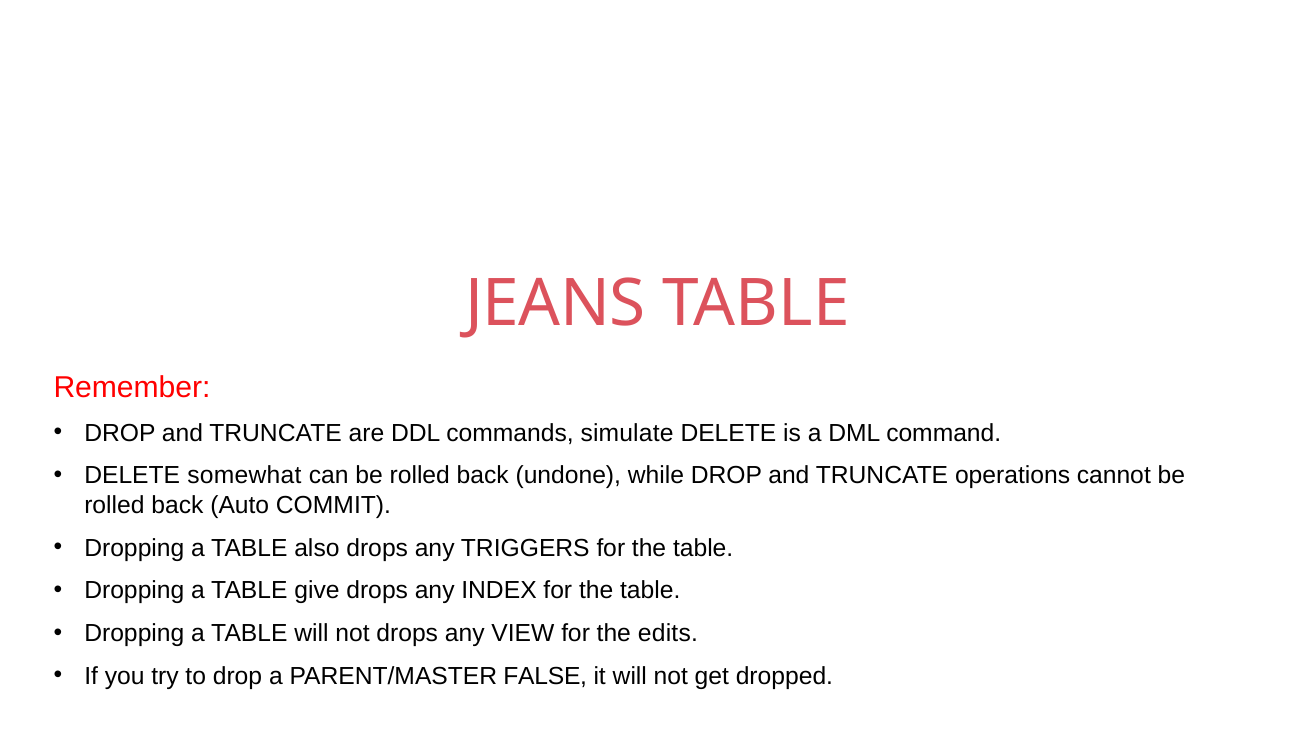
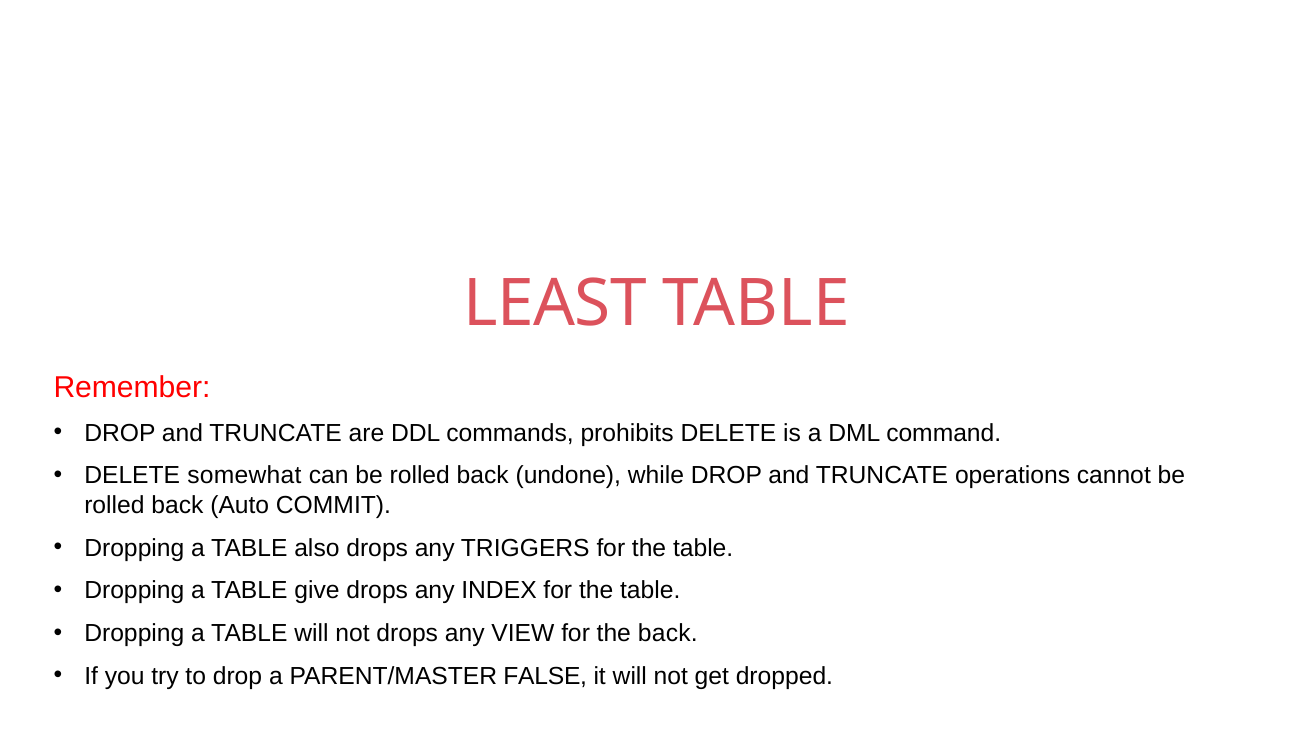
JEANS: JEANS -> LEAST
simulate: simulate -> prohibits
the edits: edits -> back
